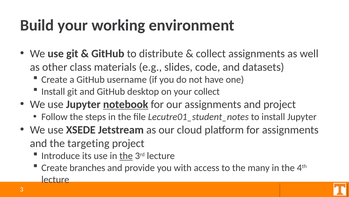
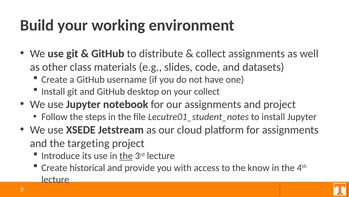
notebook underline: present -> none
branches: branches -> historical
many: many -> know
